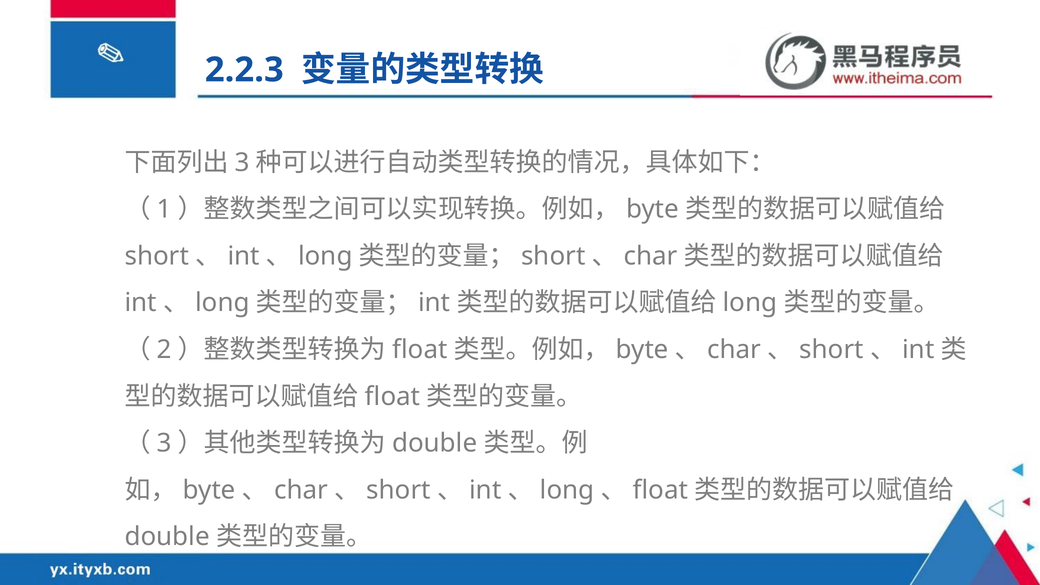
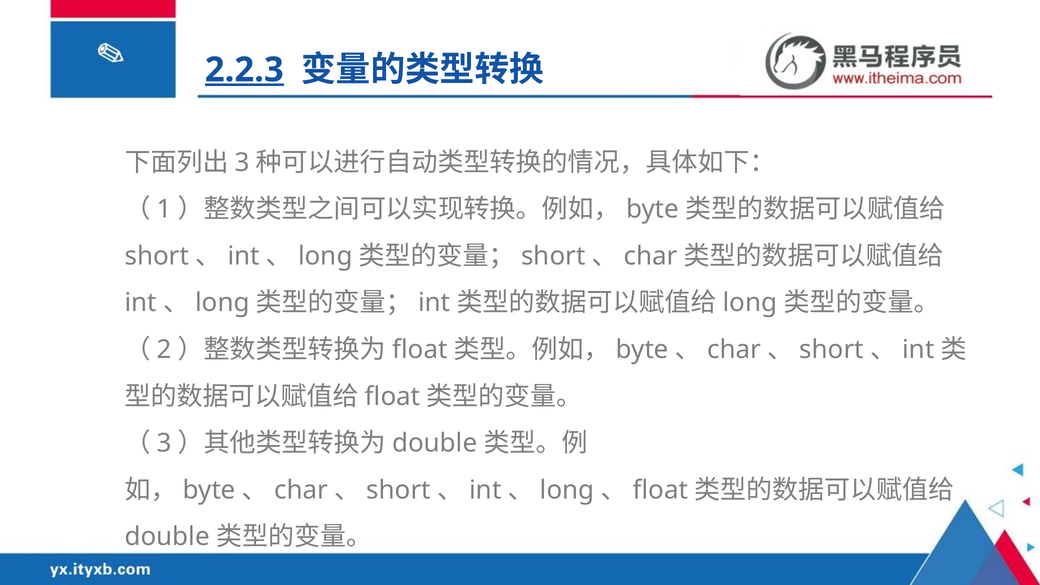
2.2.3 underline: none -> present
